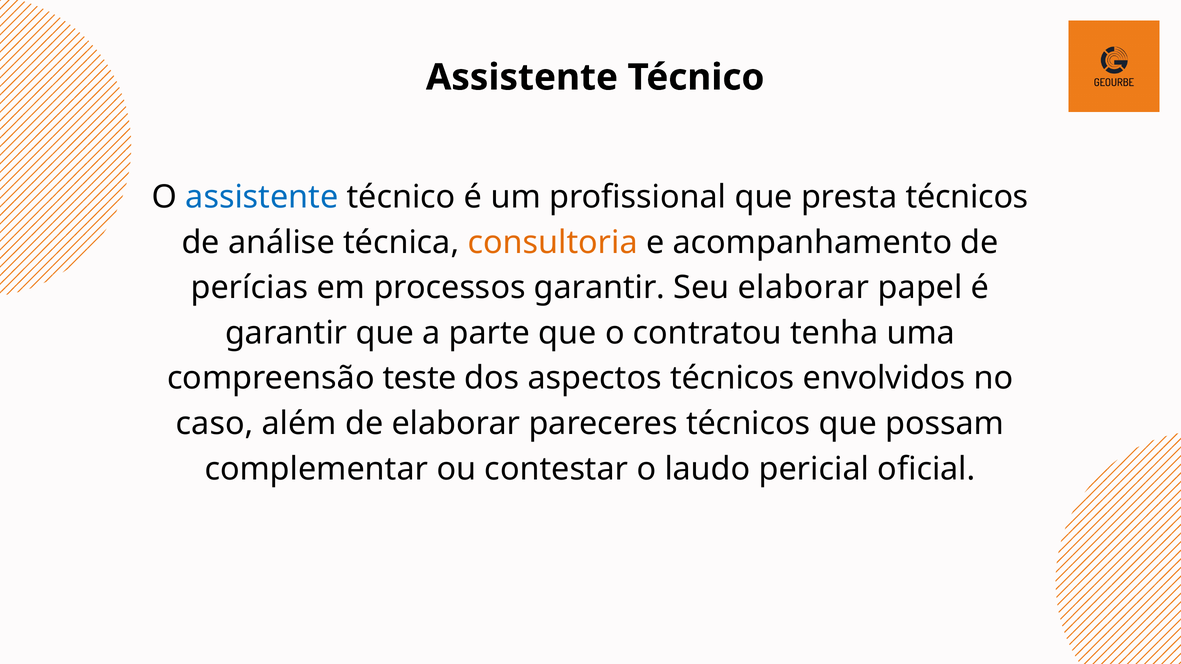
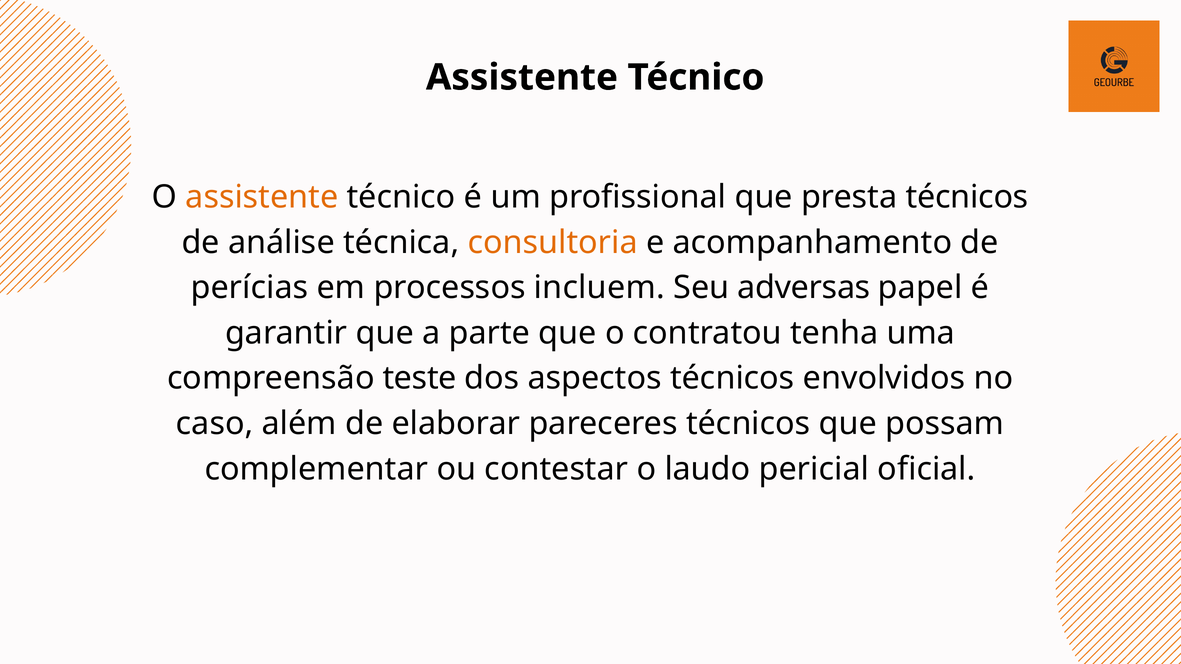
assistente at (262, 197) colour: blue -> orange
processos garantir: garantir -> incluem
Seu elaborar: elaborar -> adversas
